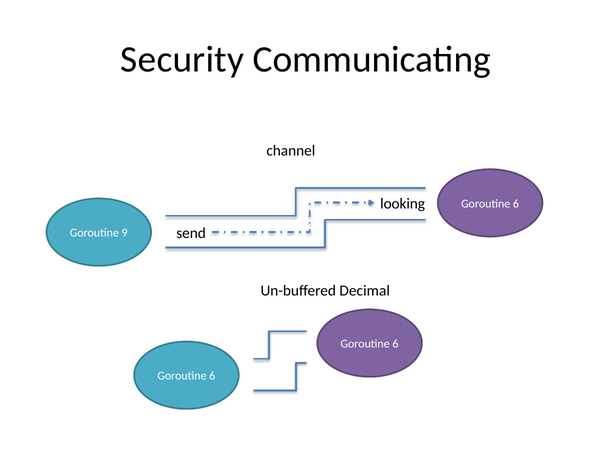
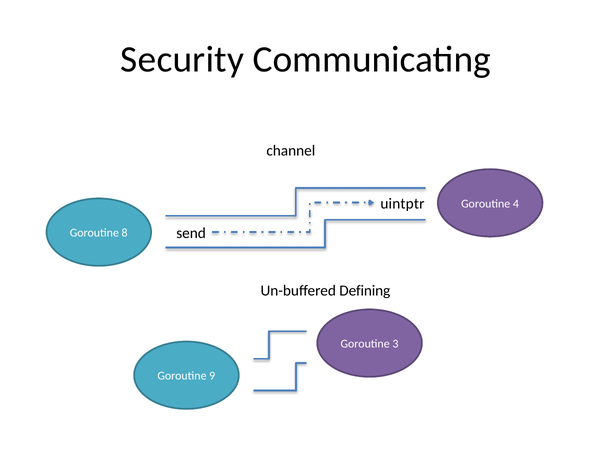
looking: looking -> uintptr
6 at (516, 204): 6 -> 4
9: 9 -> 8
Decimal: Decimal -> Defining
6 at (395, 344): 6 -> 3
6 at (212, 376): 6 -> 9
